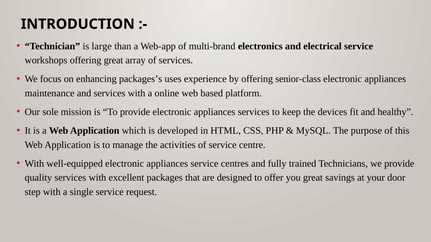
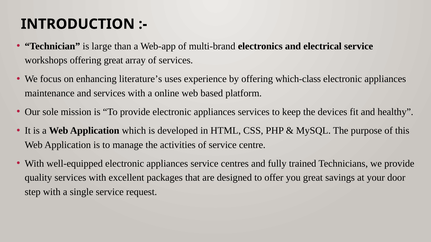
packages’s: packages’s -> literature’s
senior-class: senior-class -> which-class
